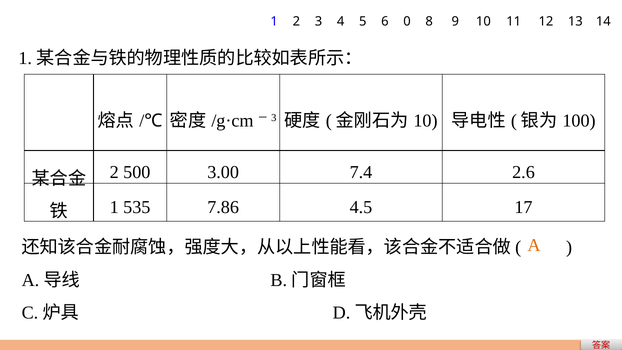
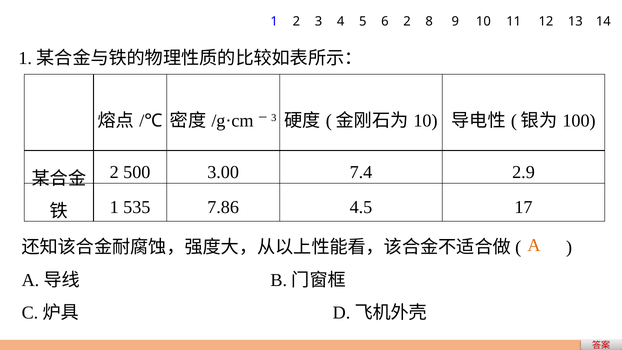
6 0: 0 -> 2
2.6: 2.6 -> 2.9
